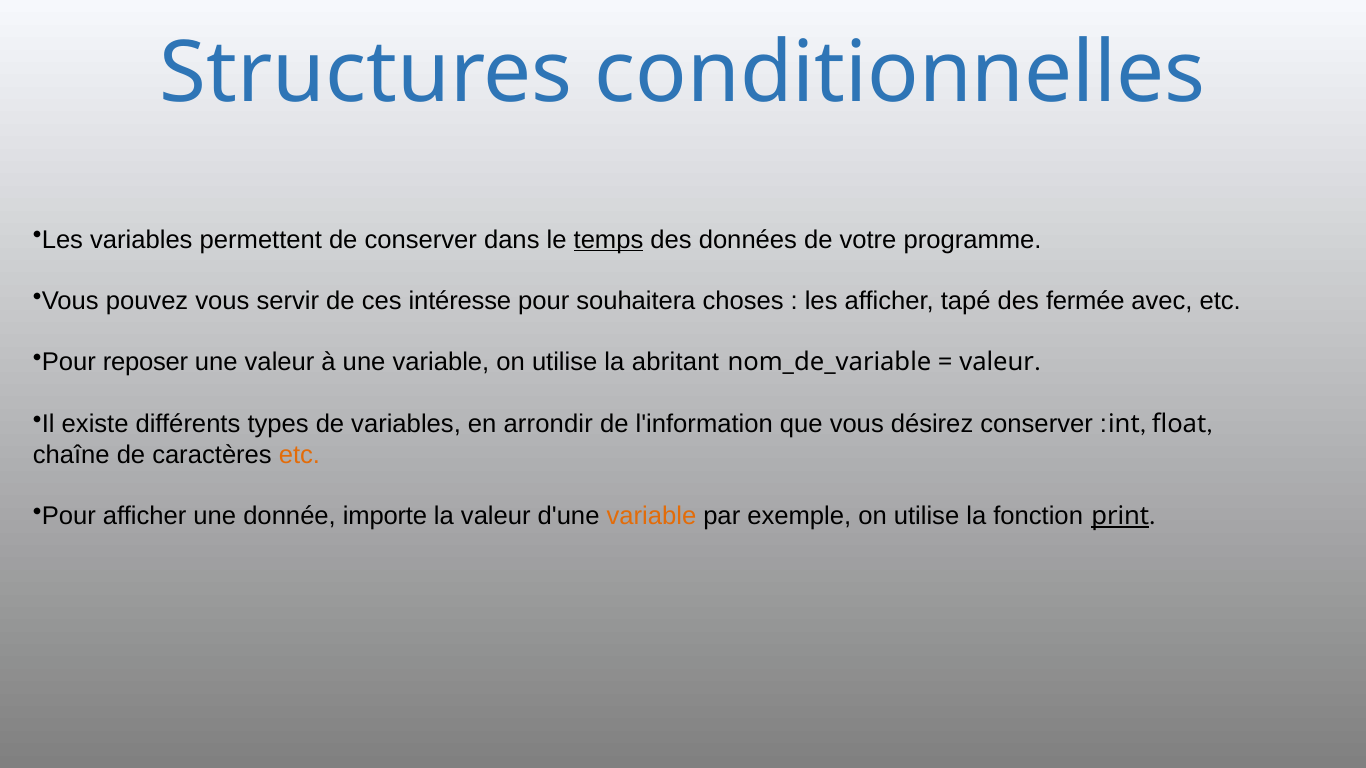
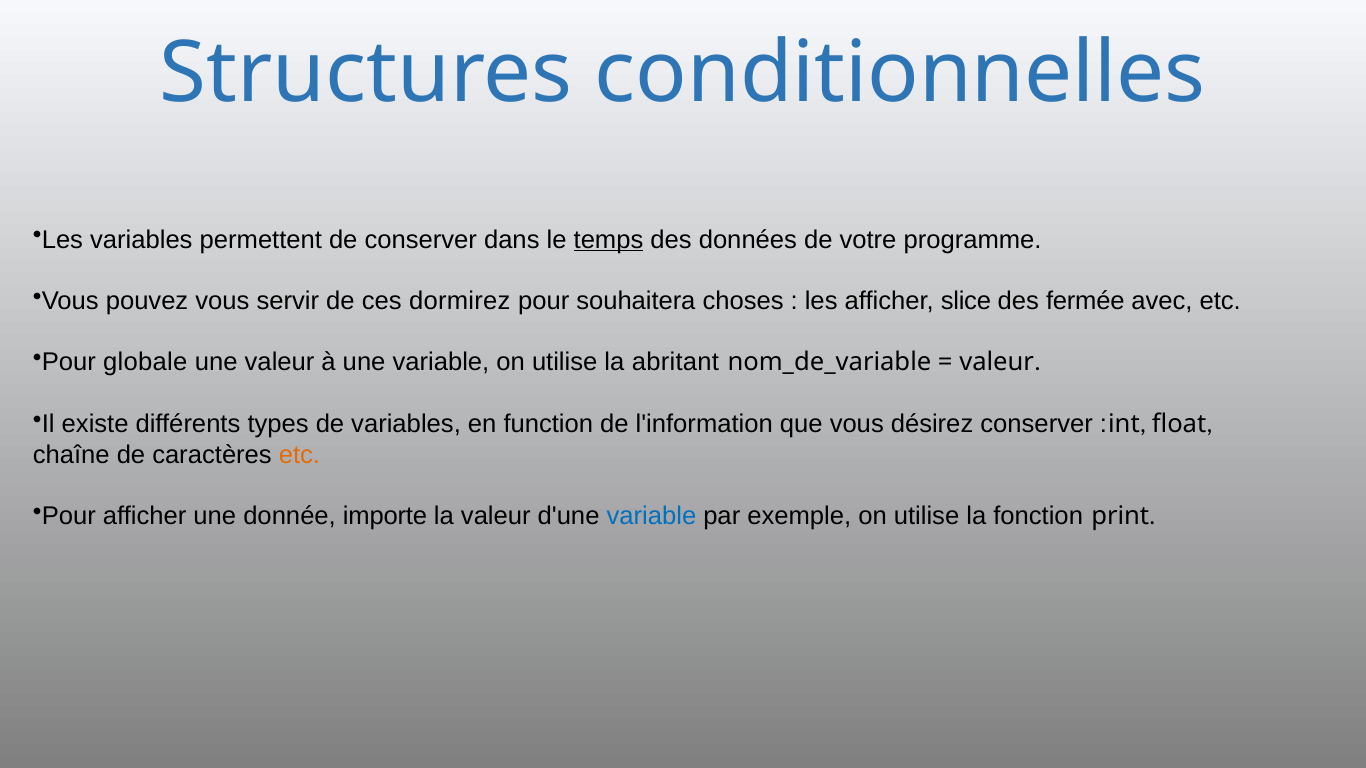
intéresse: intéresse -> dormirez
tapé: tapé -> slice
reposer: reposer -> globale
arrondir: arrondir -> function
variable at (651, 516) colour: orange -> blue
print underline: present -> none
